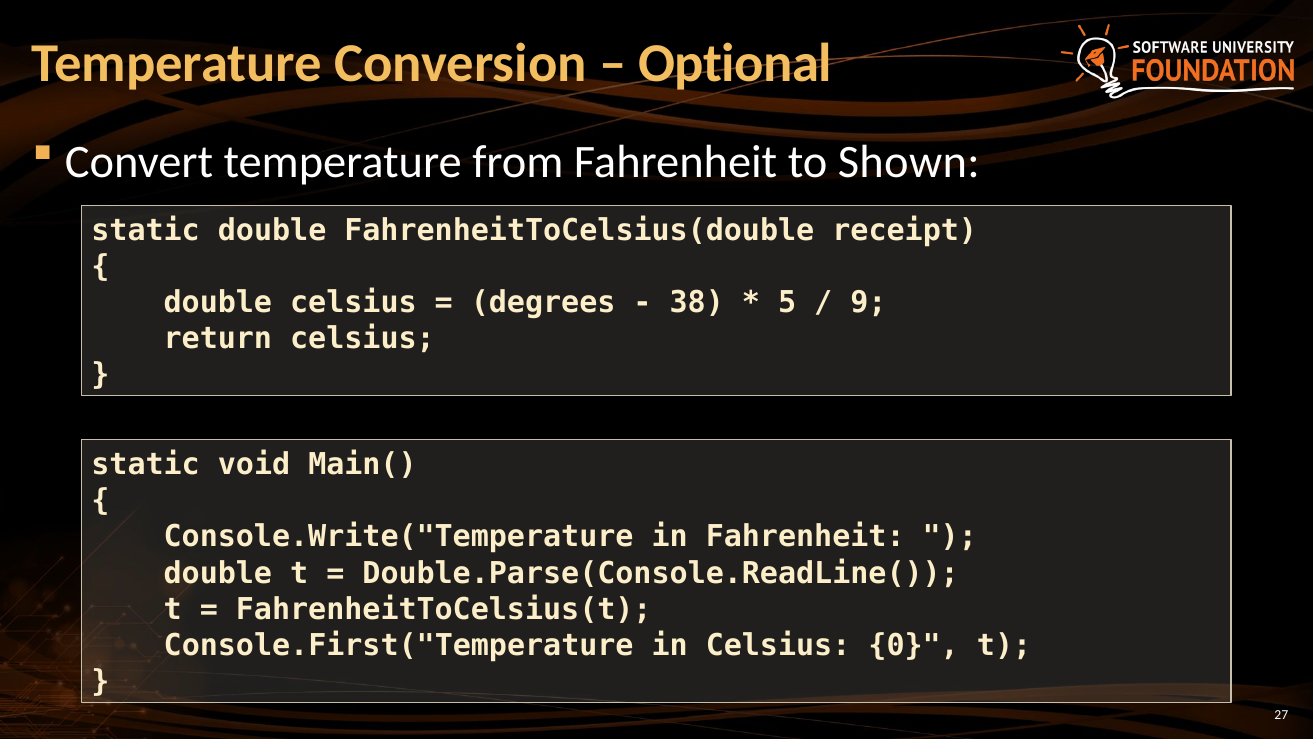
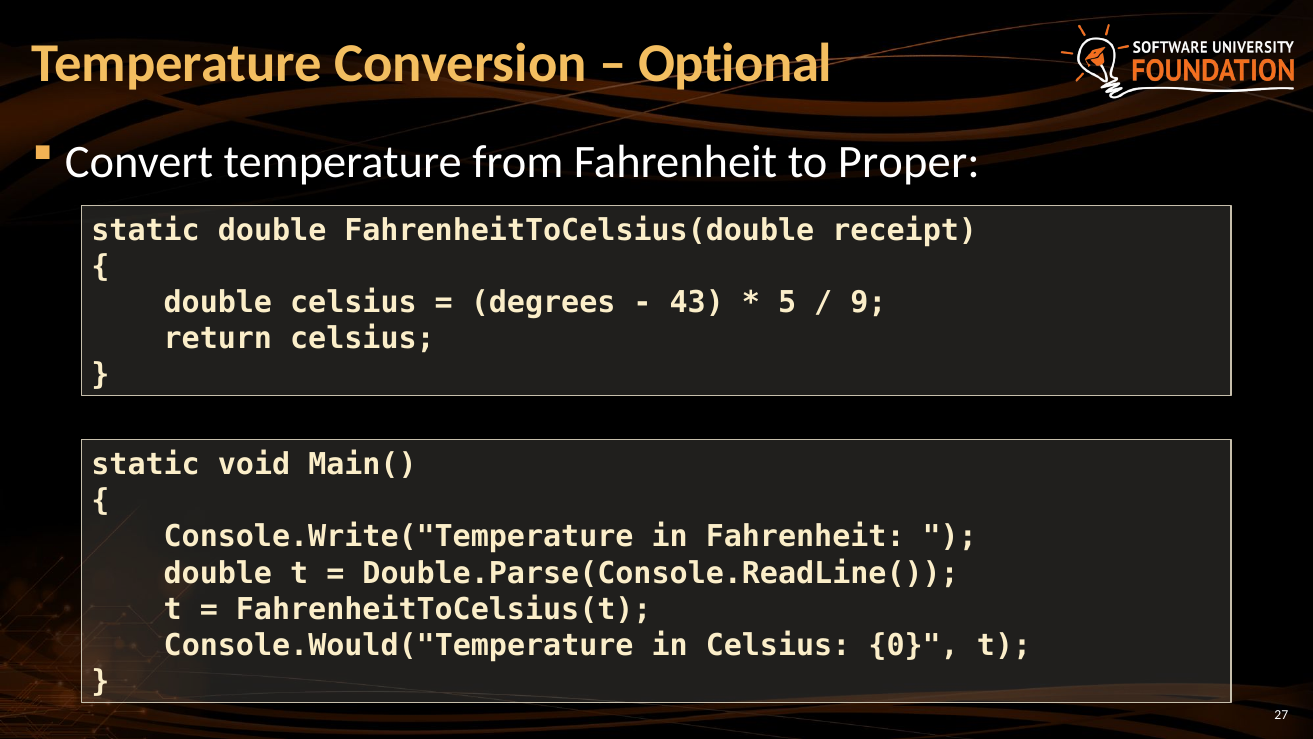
Shown: Shown -> Proper
38: 38 -> 43
Console.First("Temperature: Console.First("Temperature -> Console.Would("Temperature
